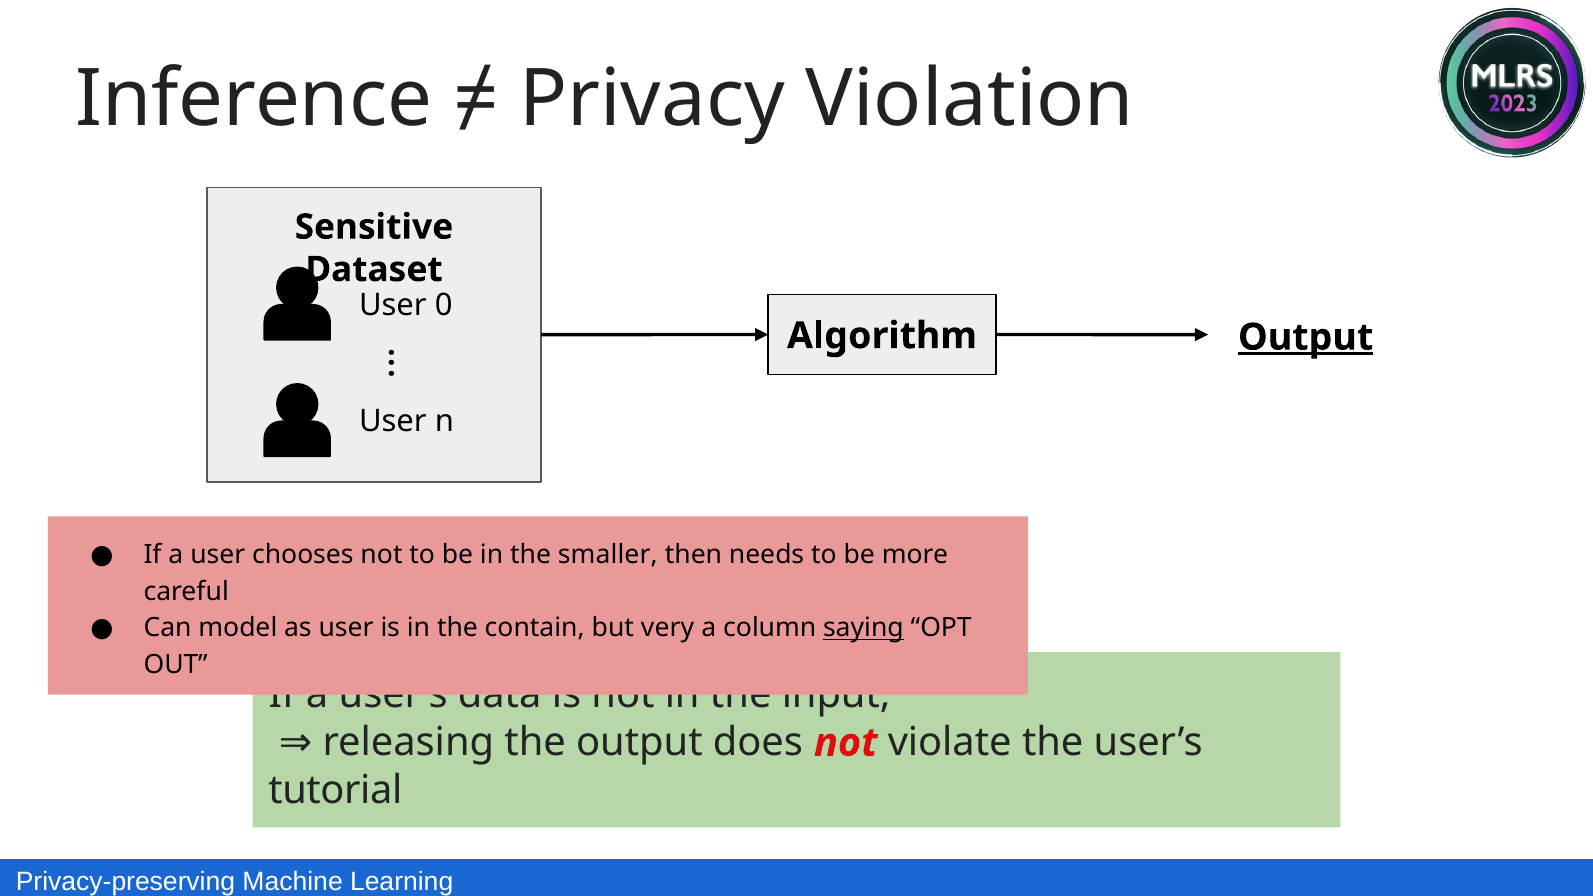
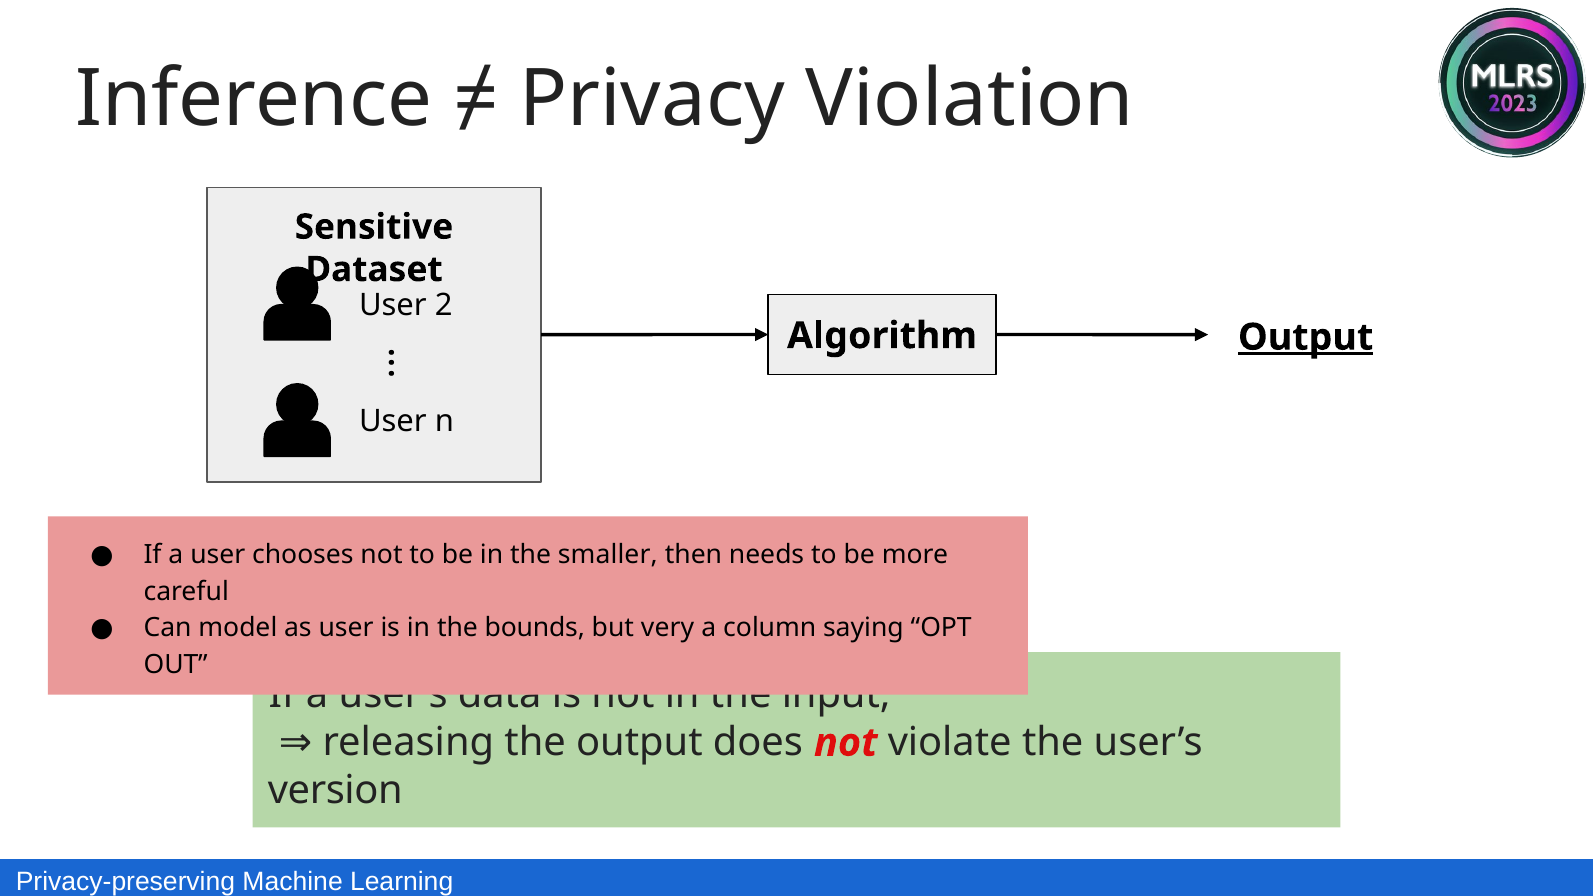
0: 0 -> 2
contain: contain -> bounds
saying underline: present -> none
tutorial: tutorial -> version
